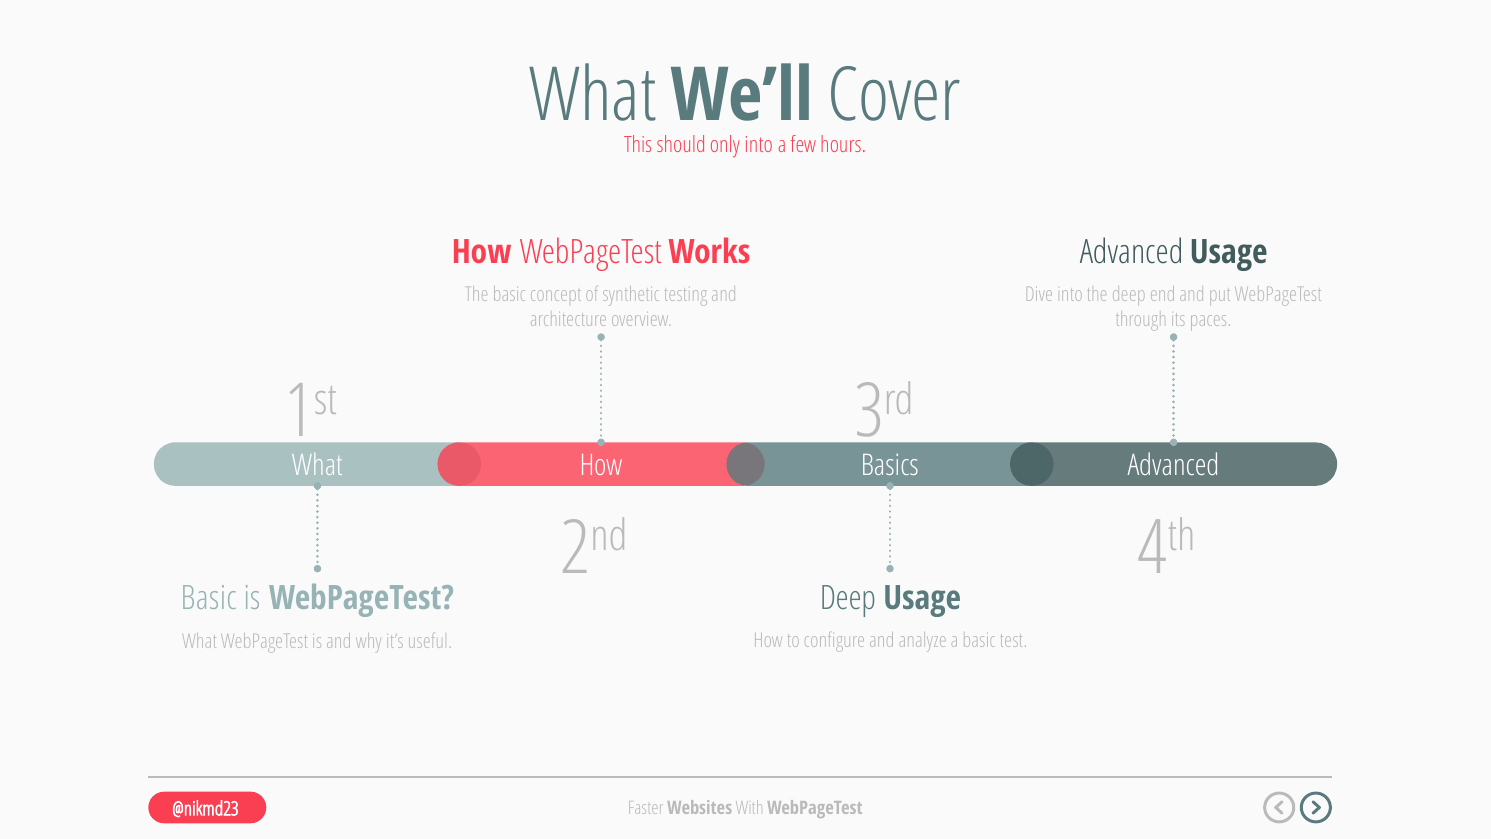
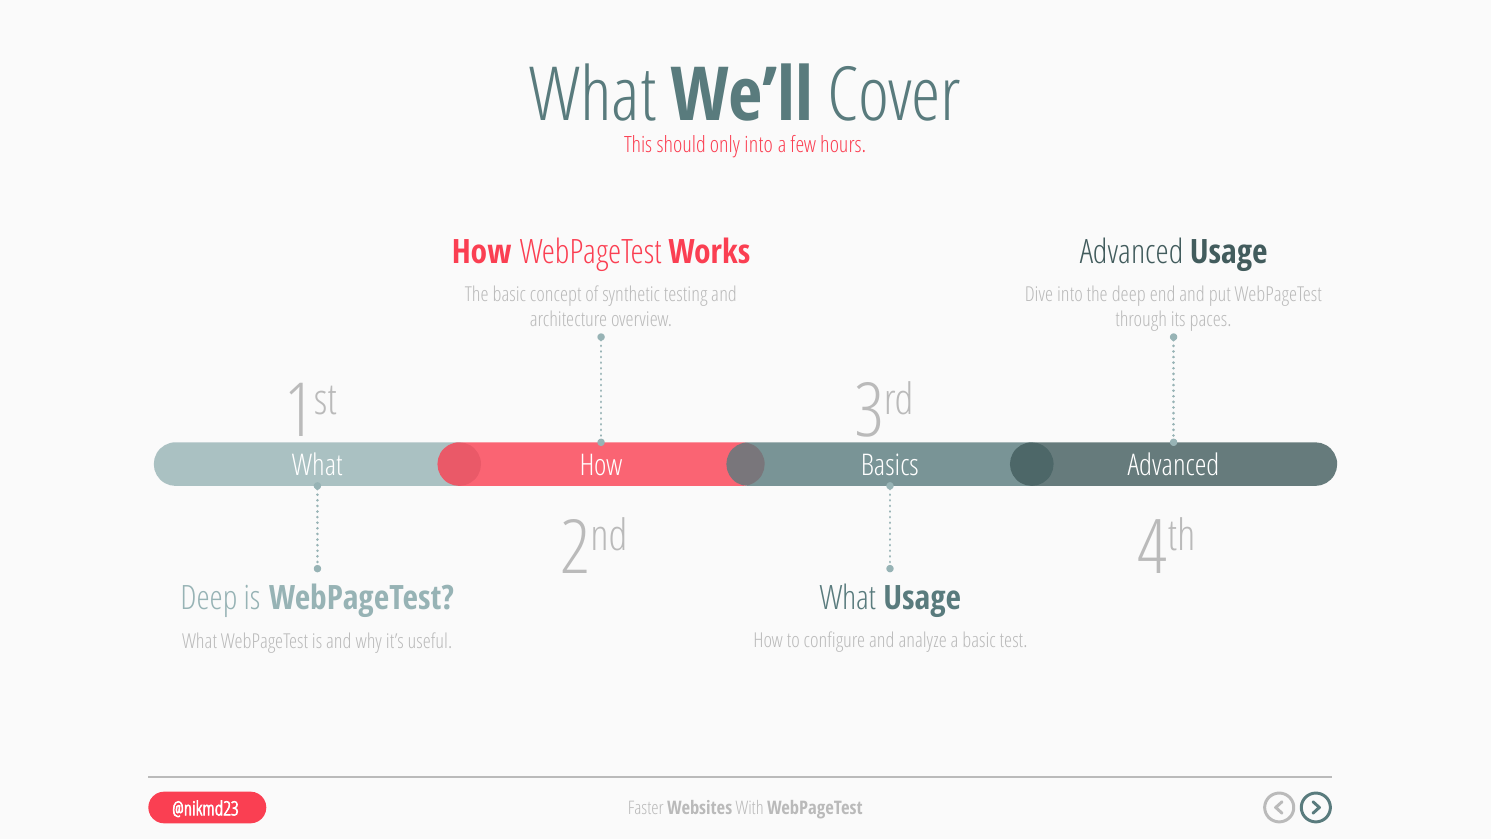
Basic at (209, 599): Basic -> Deep
Deep at (848, 598): Deep -> What
